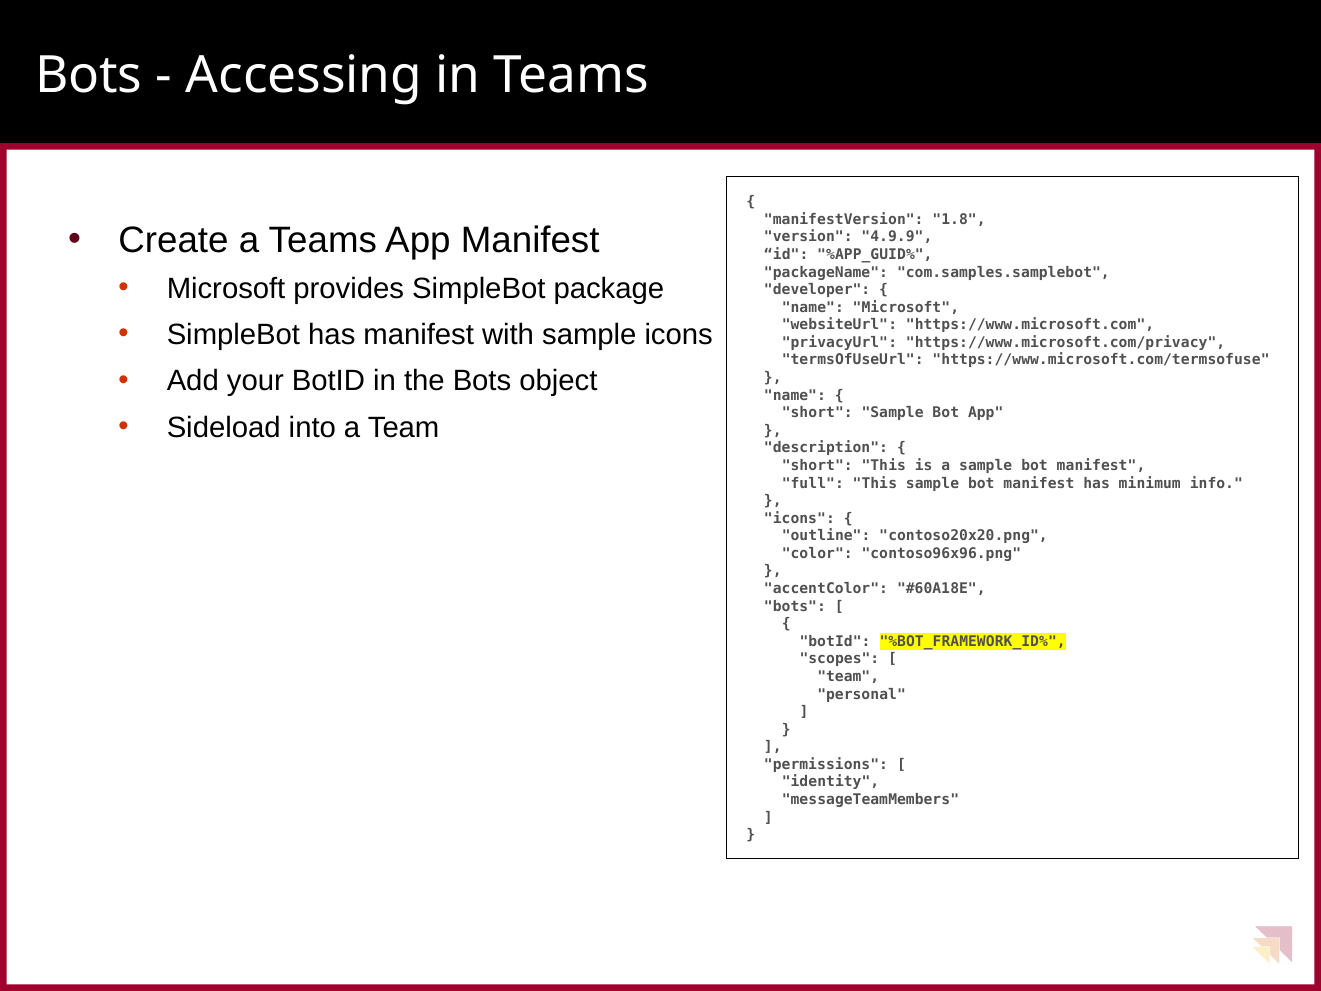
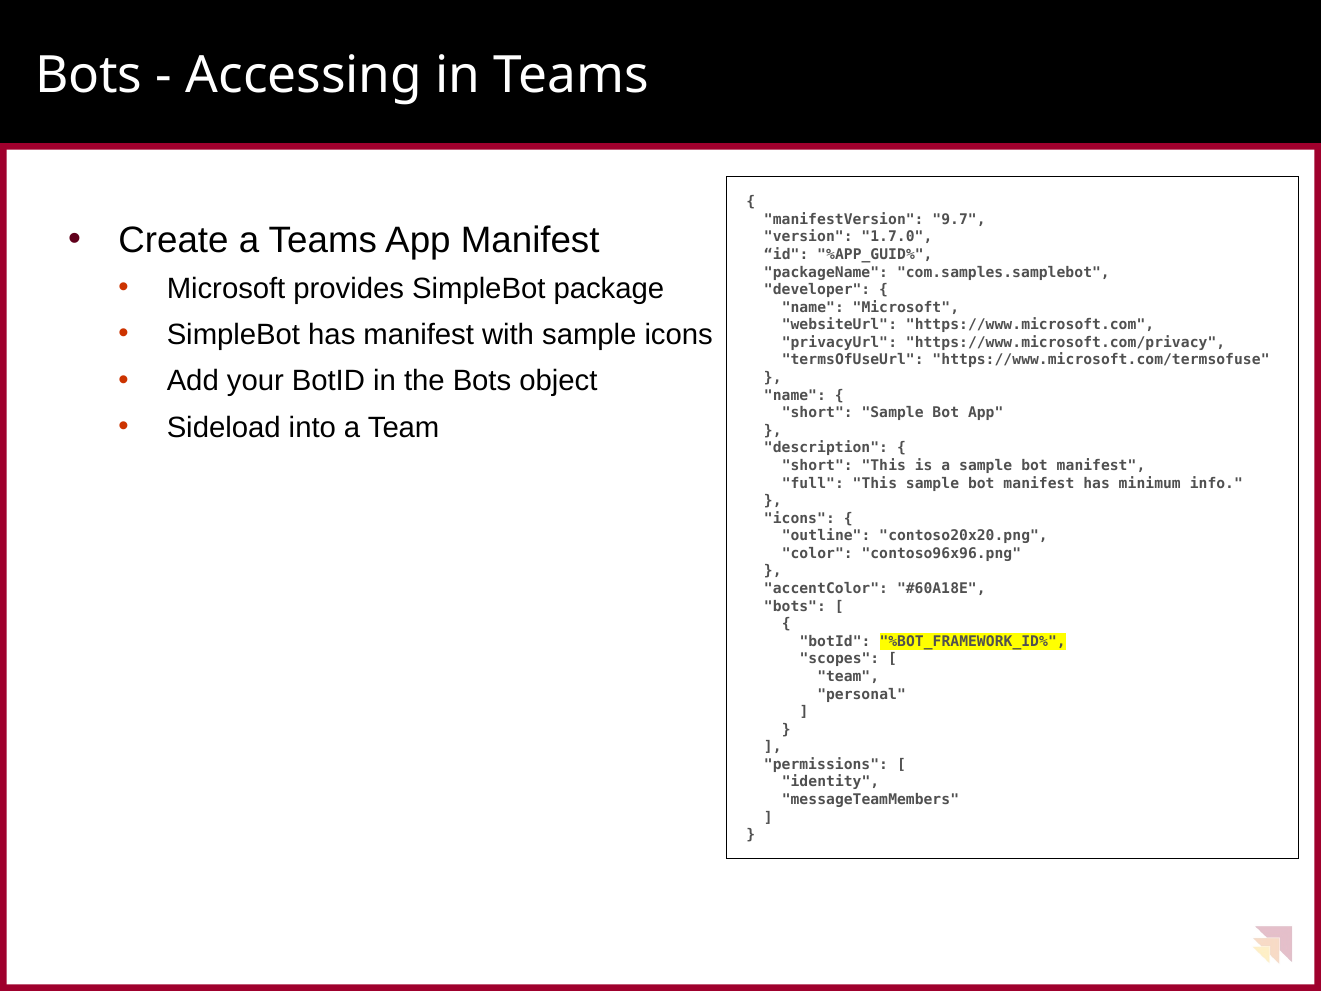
1.8: 1.8 -> 9.7
4.9.9: 4.9.9 -> 1.7.0
